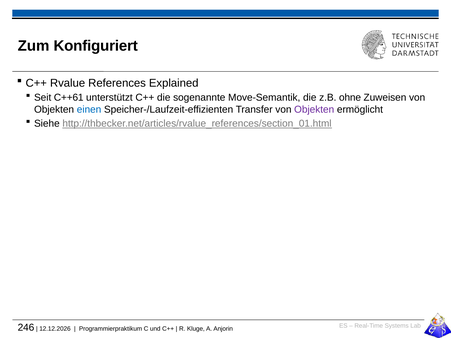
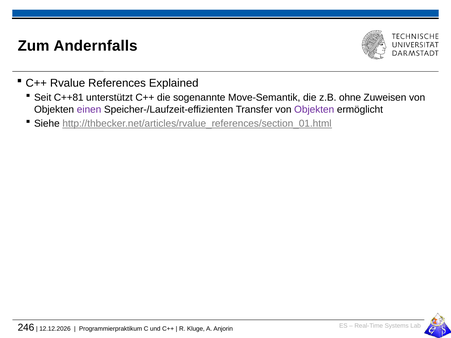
Konfiguriert: Konfiguriert -> Andernfalls
C++61: C++61 -> C++81
einen colour: blue -> purple
